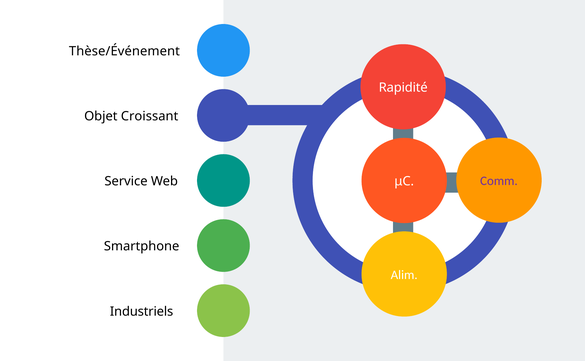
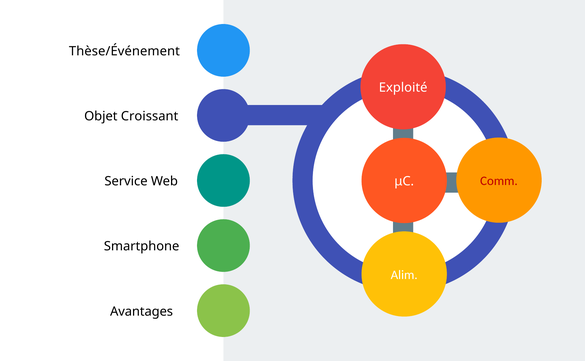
Rapidité: Rapidité -> Exploité
Comm colour: purple -> red
Industriels: Industriels -> Avantages
